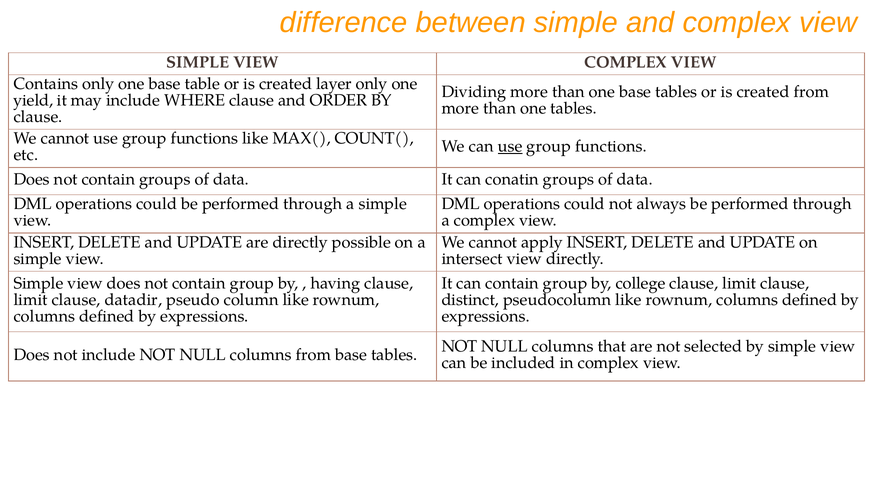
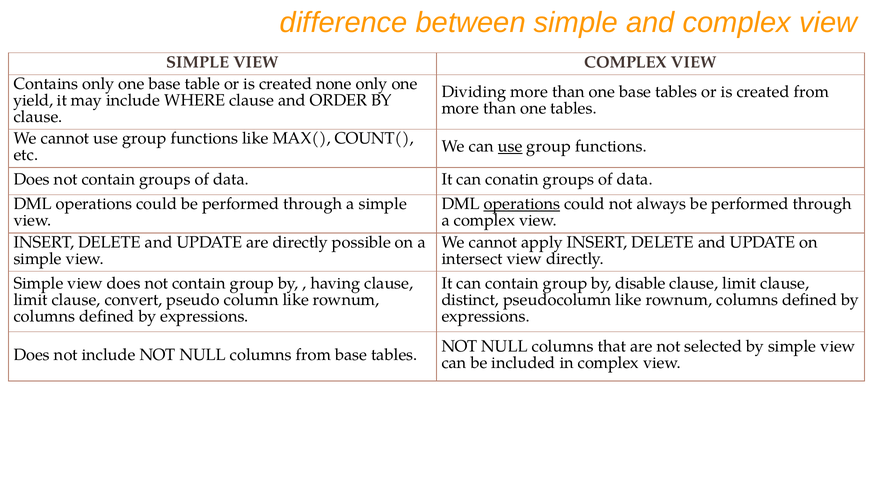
layer: layer -> none
operations at (522, 204) underline: none -> present
college: college -> disable
datadir: datadir -> convert
